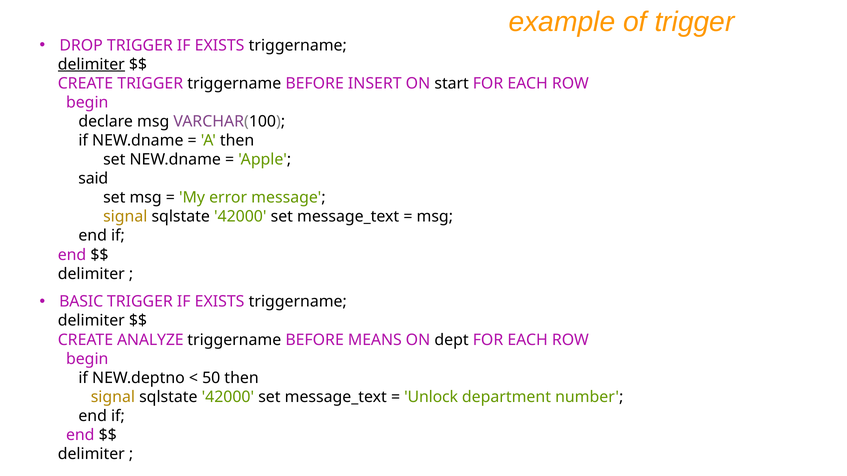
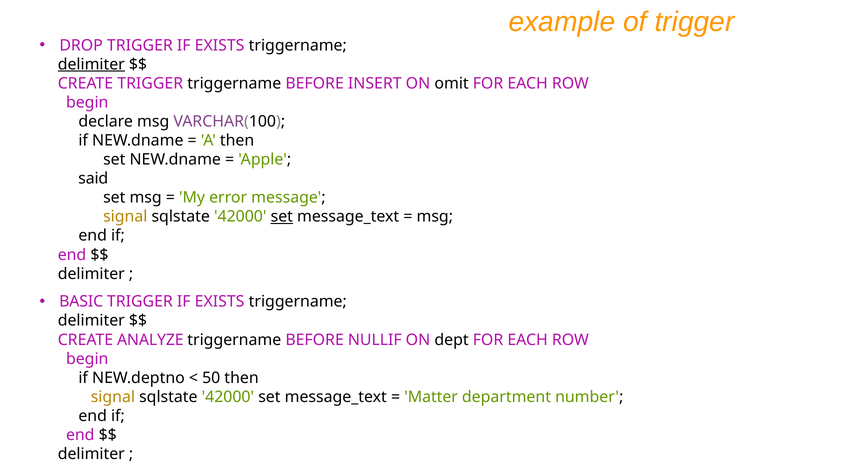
start: start -> omit
set at (282, 217) underline: none -> present
MEANS: MEANS -> NULLIF
Unlock: Unlock -> Matter
